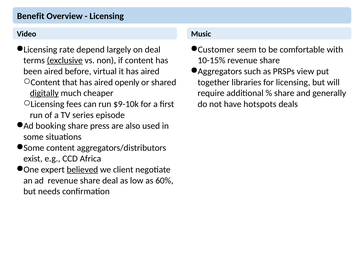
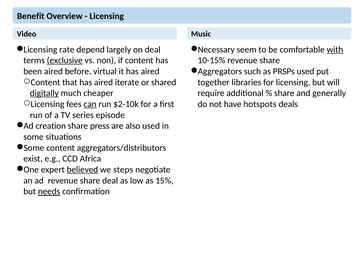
Customer: Customer -> Necessary
with underline: none -> present
PRSPs view: view -> used
openly: openly -> iterate
can underline: none -> present
$9-10k: $9-10k -> $2-10k
booking: booking -> creation
client: client -> steps
60%: 60% -> 15%
needs underline: none -> present
